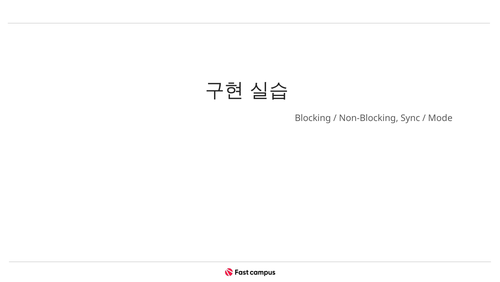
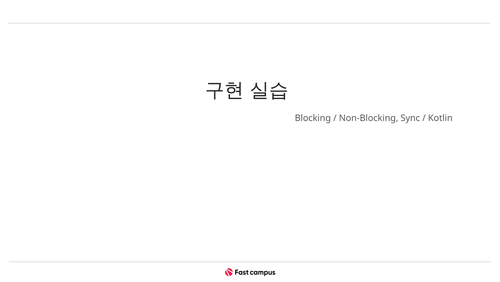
Mode: Mode -> Kotlin
